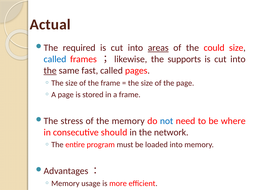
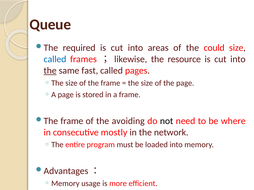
Actual: Actual -> Queue
areas underline: present -> none
supports: supports -> resource
stress at (72, 121): stress -> frame
the memory: memory -> avoiding
not colour: blue -> black
should: should -> mostly
